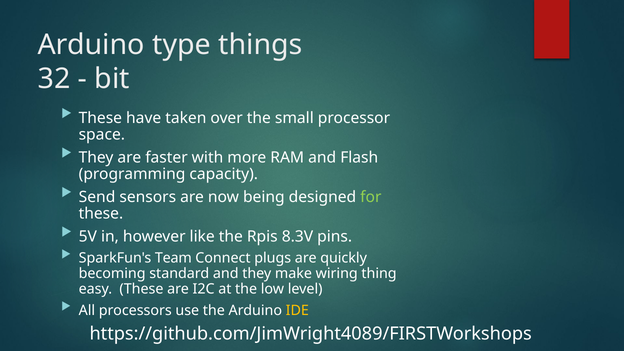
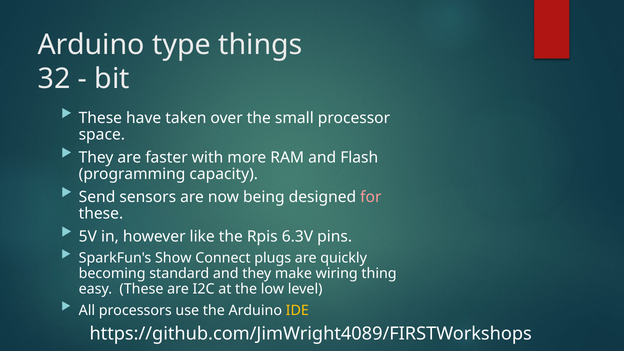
for colour: light green -> pink
8.3V: 8.3V -> 6.3V
Team: Team -> Show
